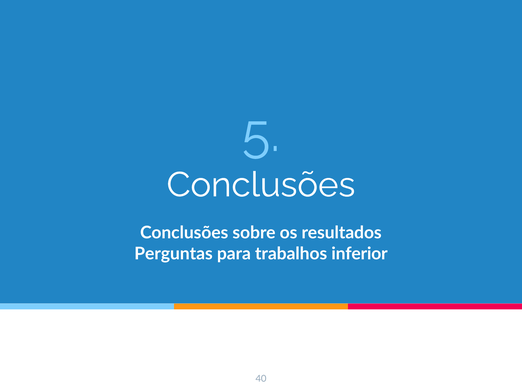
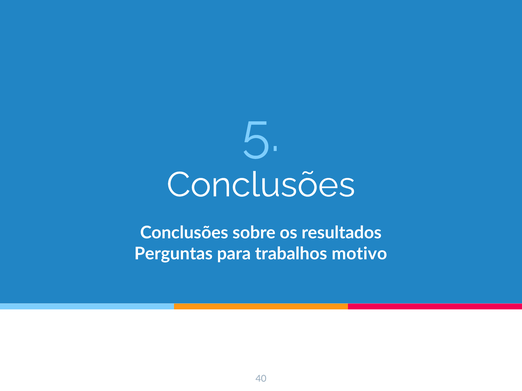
inferior: inferior -> motivo
